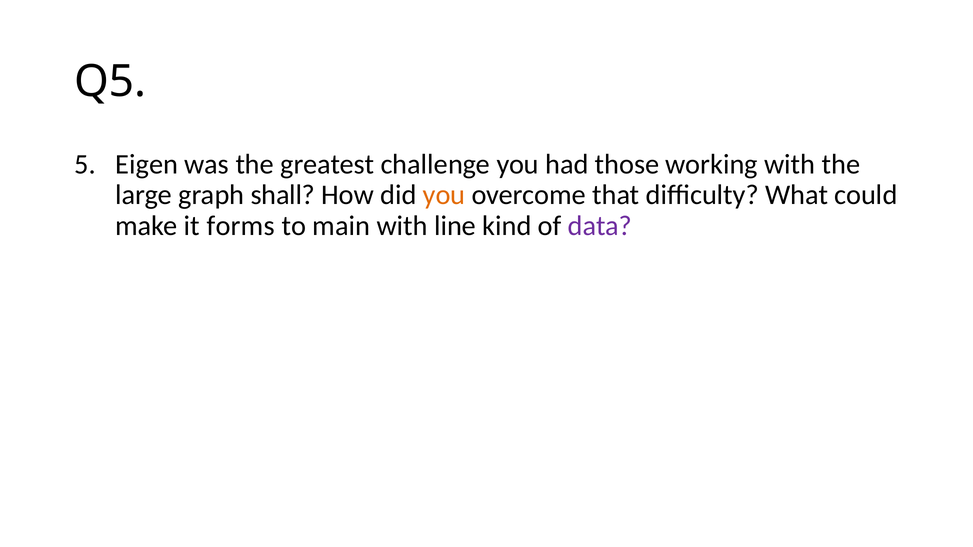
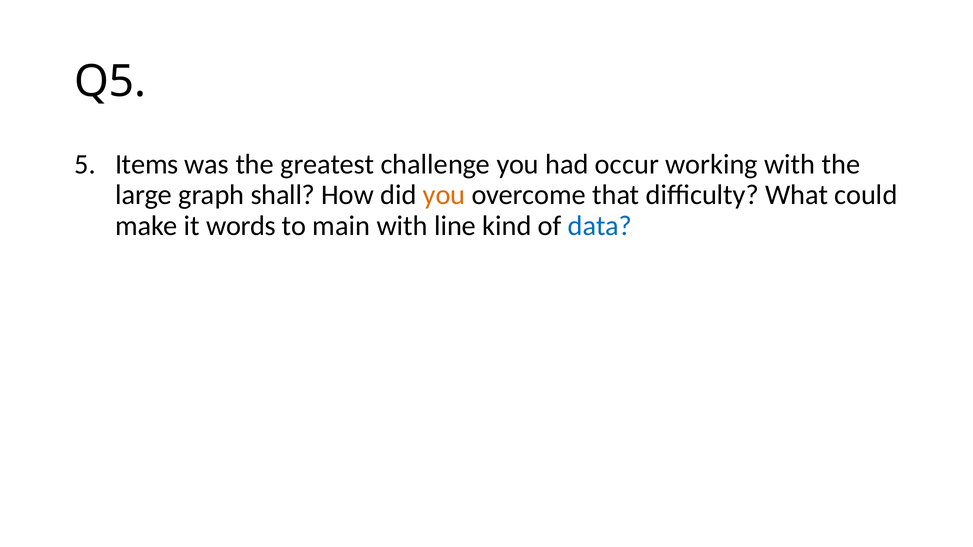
Eigen: Eigen -> Items
those: those -> occur
forms: forms -> words
data colour: purple -> blue
